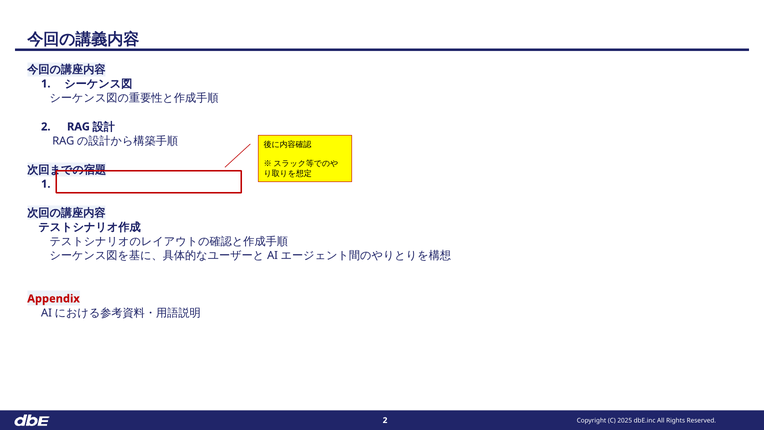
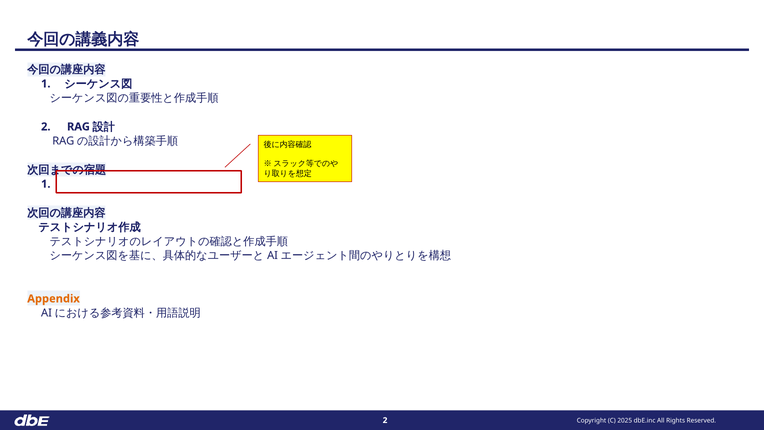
Appendix colour: red -> orange
